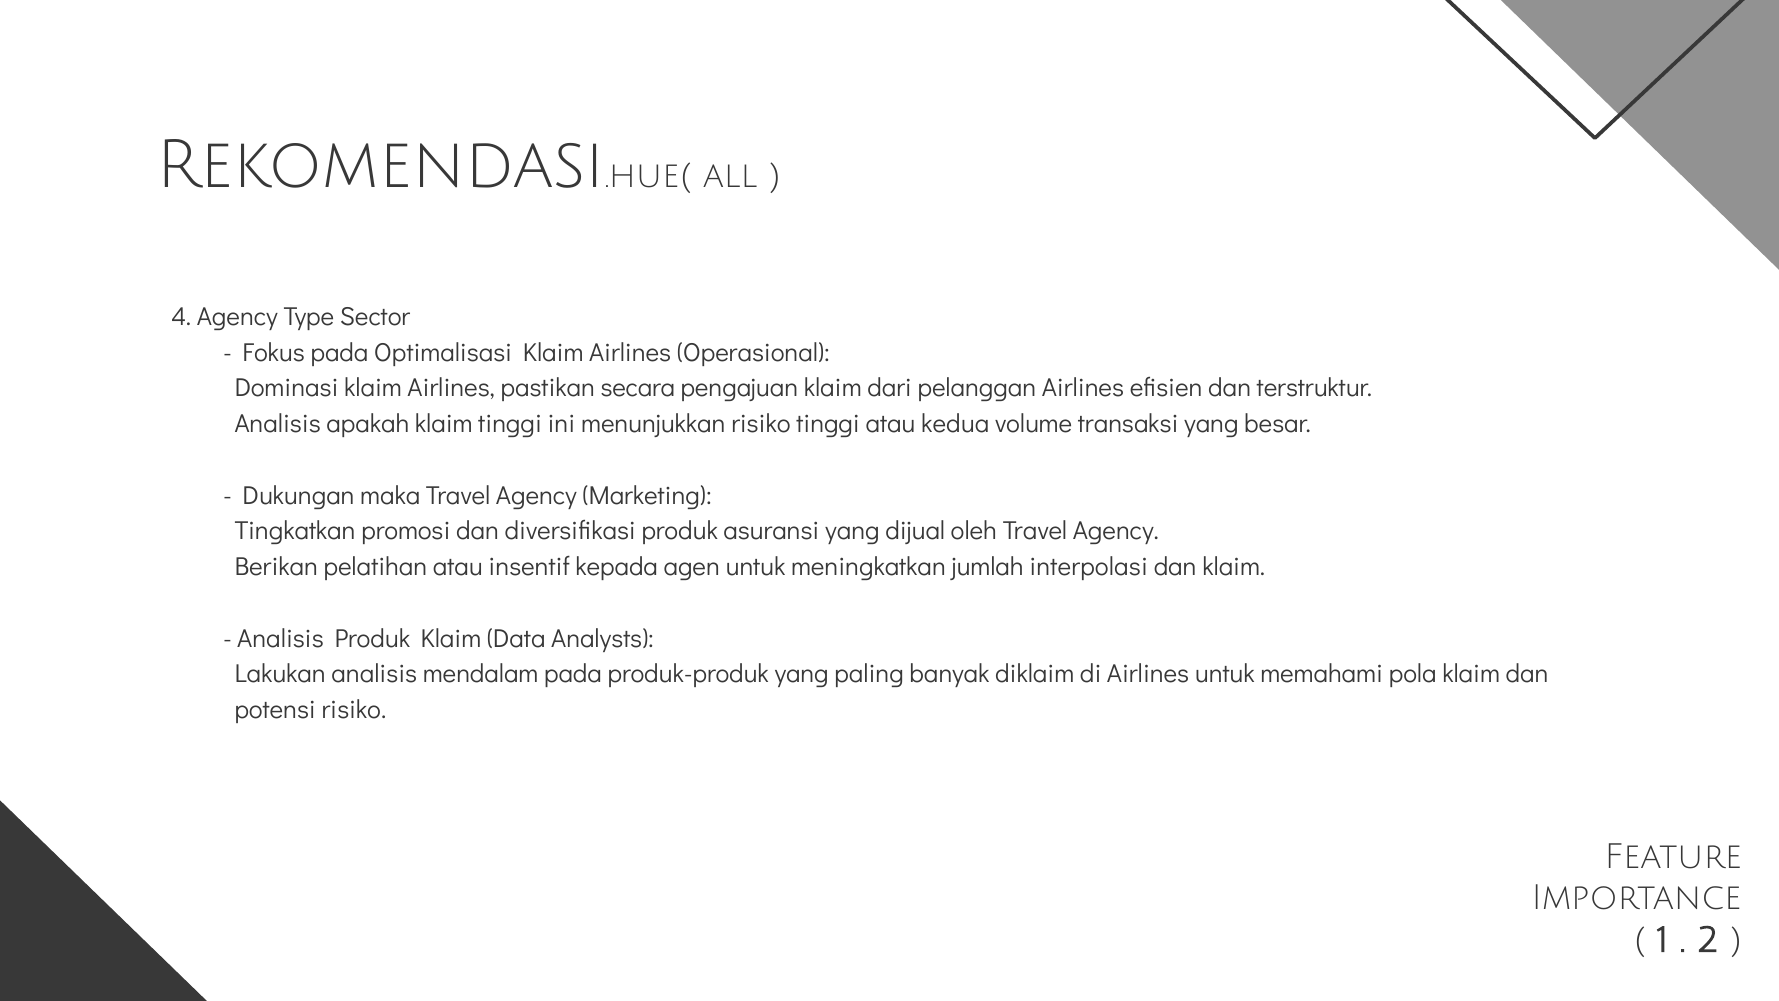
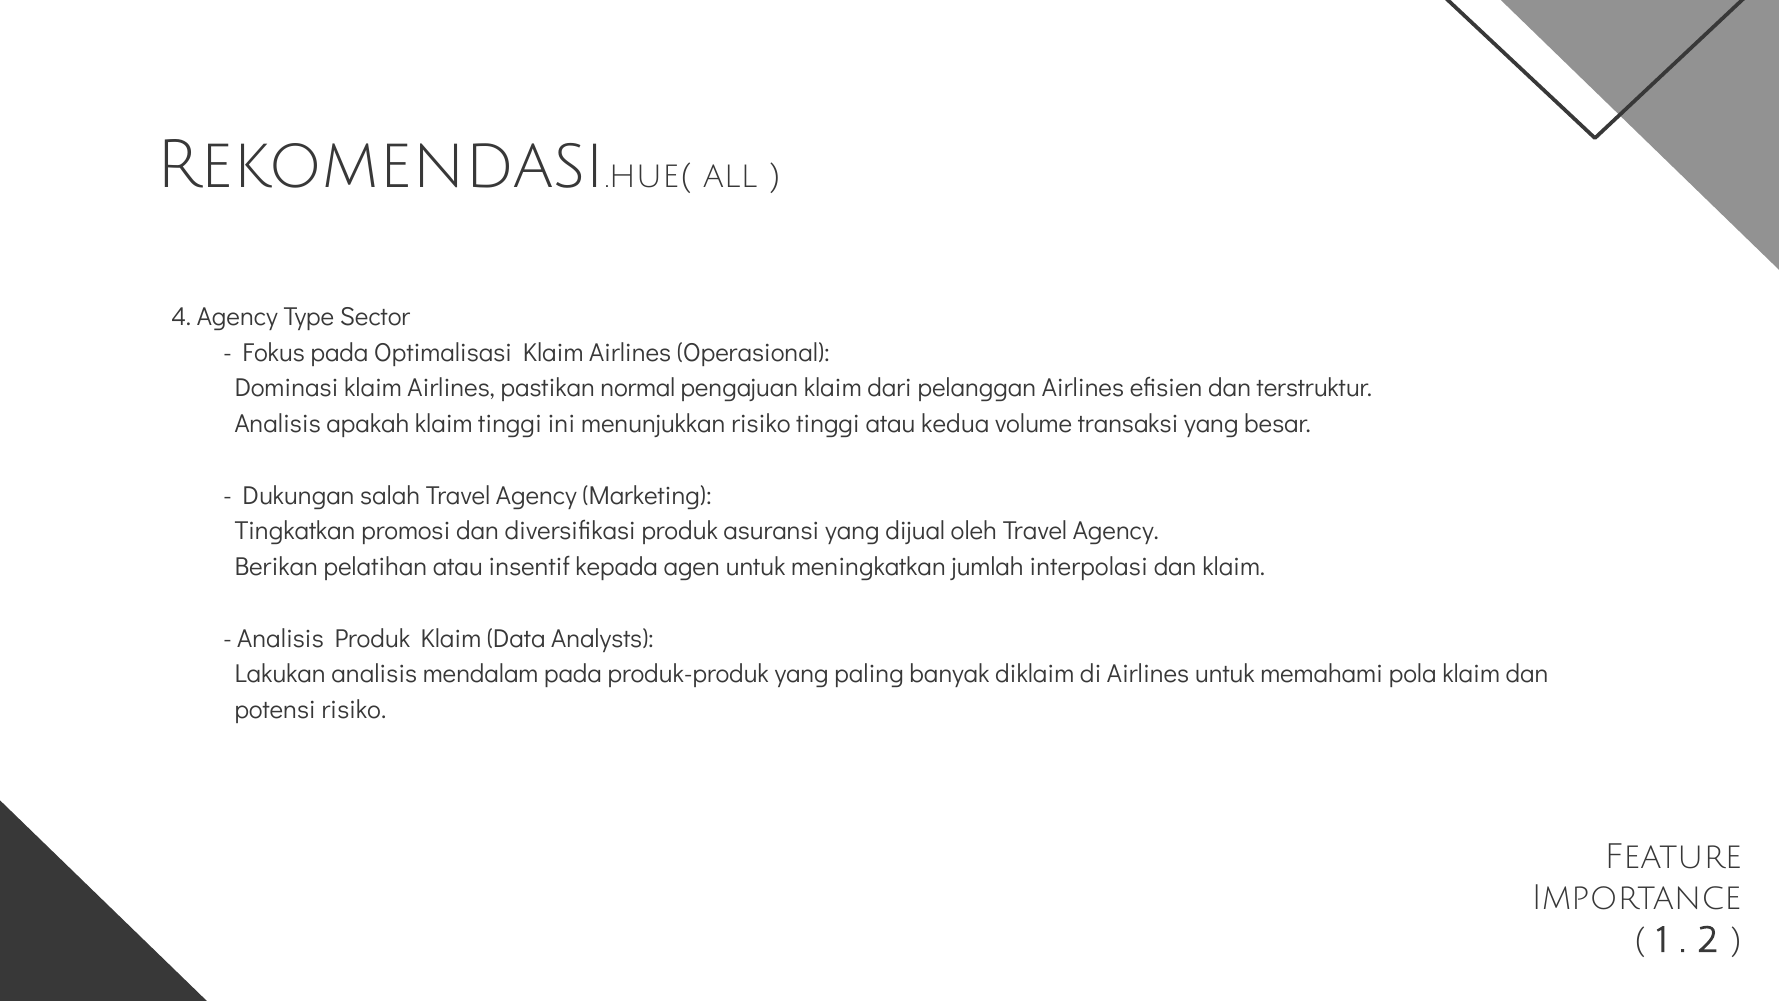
secara: secara -> normal
maka: maka -> salah
